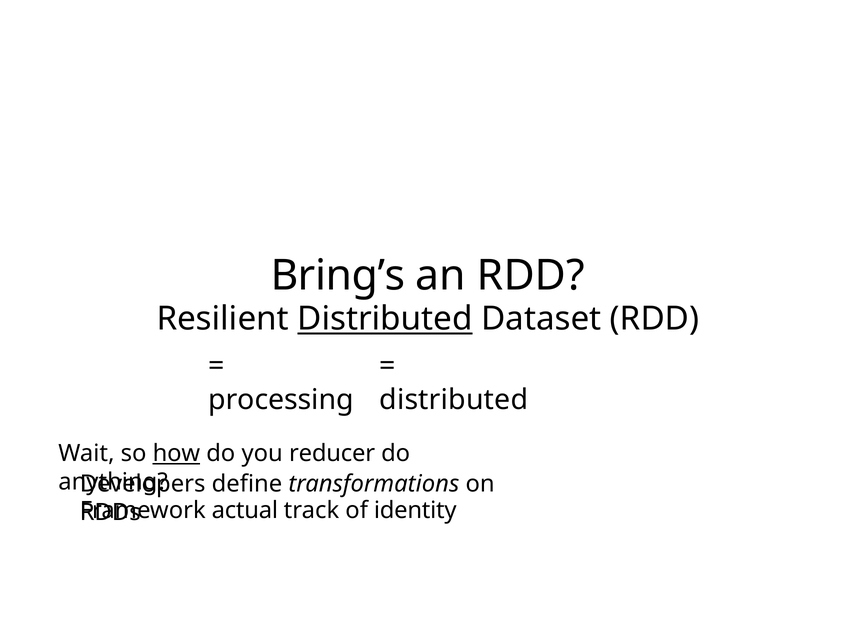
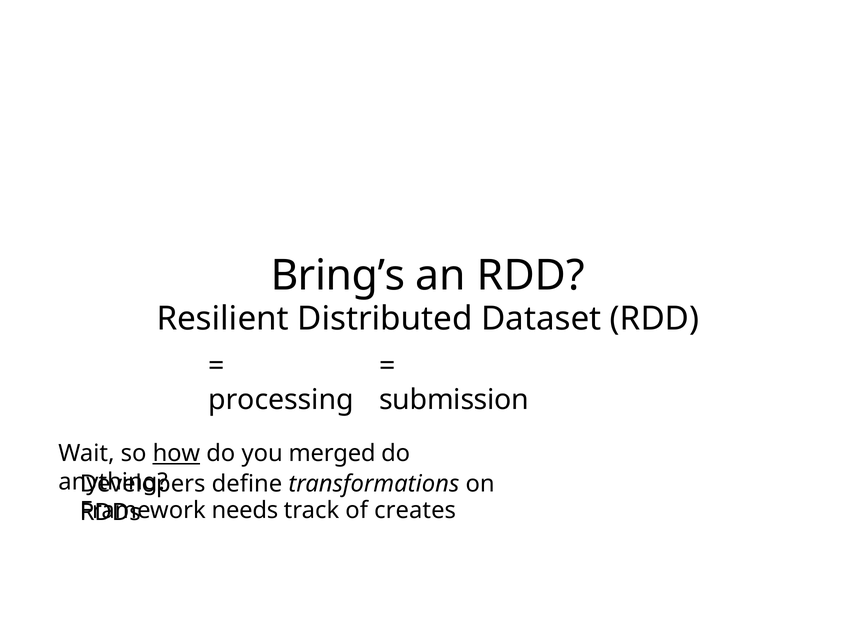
Distributed at (385, 319) underline: present -> none
distributed at (454, 400): distributed -> submission
reducer: reducer -> merged
actual: actual -> needs
identity: identity -> creates
